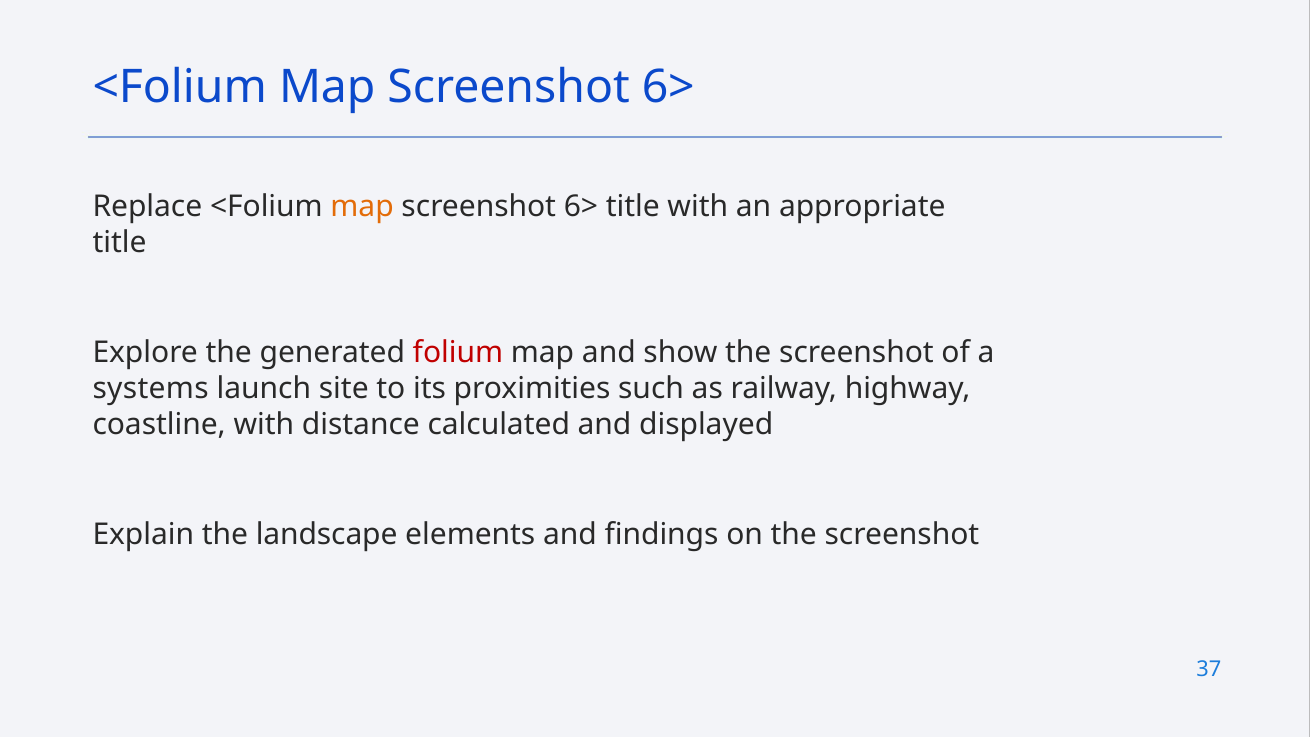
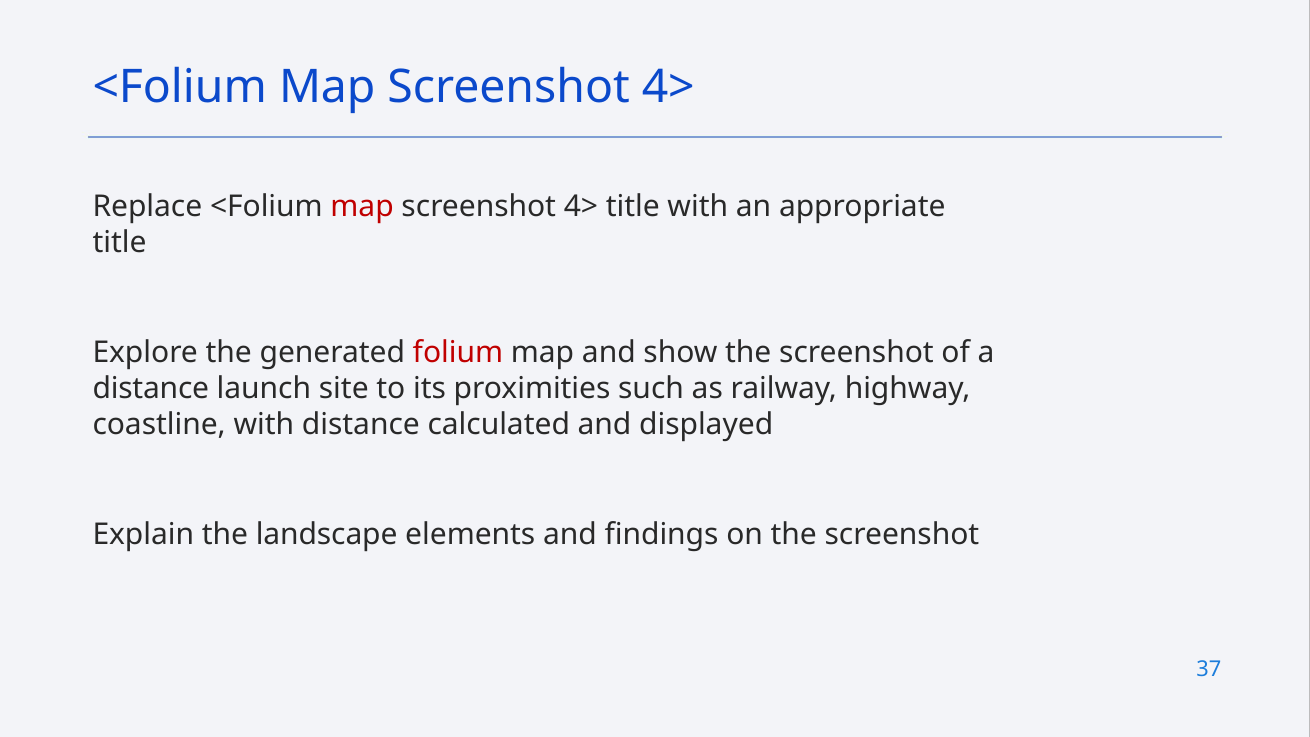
6> at (668, 88): 6> -> 4>
map at (362, 207) colour: orange -> red
6> at (581, 207): 6> -> 4>
systems at (151, 389): systems -> distance
